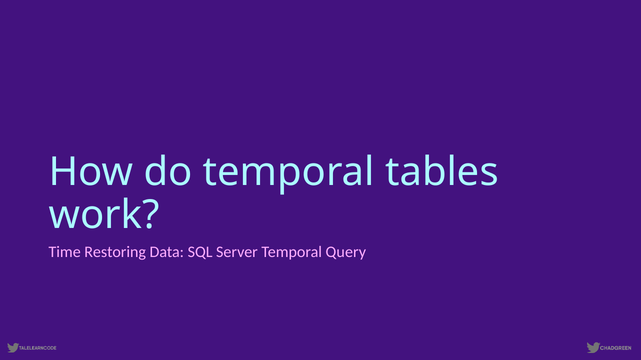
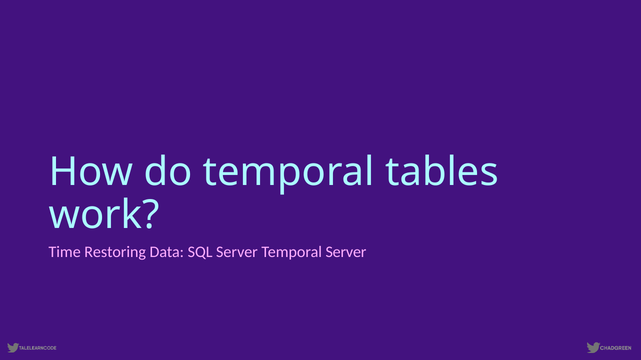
Temporal Query: Query -> Server
